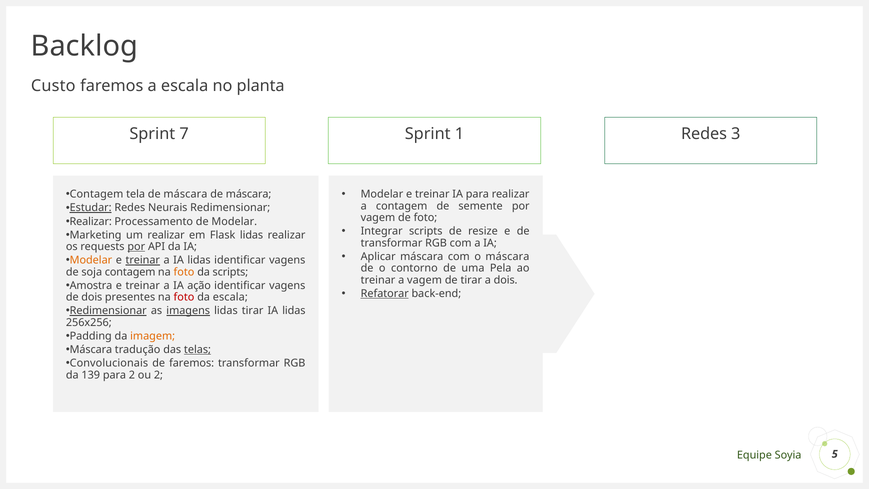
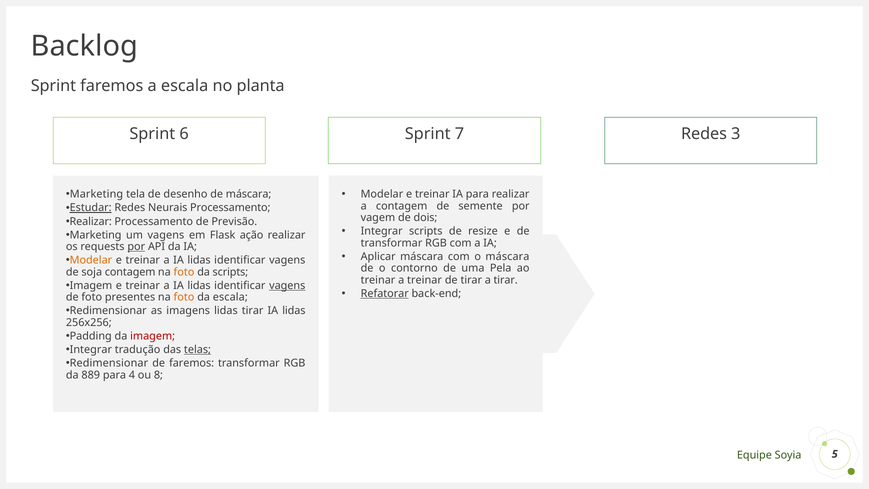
Custo at (53, 86): Custo -> Sprint
7: 7 -> 6
1: 1 -> 7
Contagem at (96, 194): Contagem -> Marketing
tela de máscara: máscara -> desenho
Neurais Redimensionar: Redimensionar -> Processamento
foto at (425, 218): foto -> dois
de Modelar: Modelar -> Previsão
um realizar: realizar -> vagens
Flask lidas: lidas -> ação
treinar at (143, 260) underline: present -> none
a vagem: vagem -> treinar
dois at (506, 280): dois -> tirar
Amostra at (91, 285): Amostra -> Imagem
ação at (199, 285): ação -> lidas
vagens at (287, 285) underline: none -> present
de dois: dois -> foto
foto at (184, 297) colour: red -> orange
Redimensionar at (108, 311) underline: present -> none
imagens underline: present -> none
imagem at (153, 336) colour: orange -> red
Máscara at (91, 350): Máscara -> Integrar
Convolucionais at (109, 363): Convolucionais -> Redimensionar
139: 139 -> 889
para 2: 2 -> 4
ou 2: 2 -> 8
